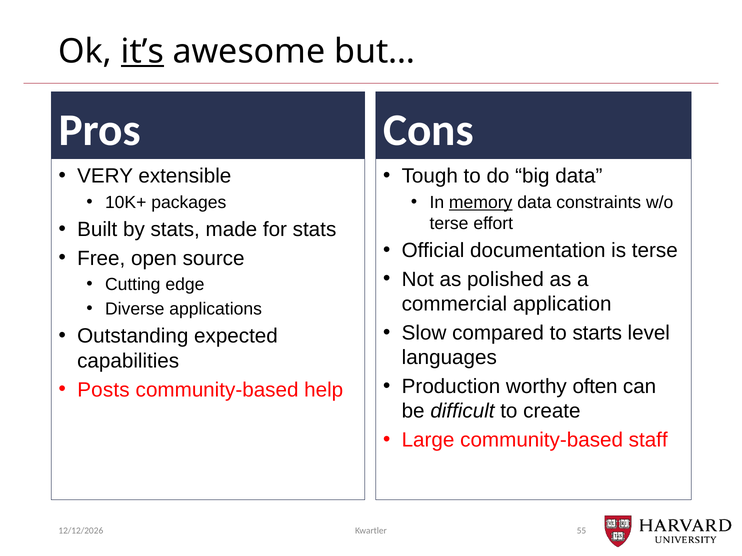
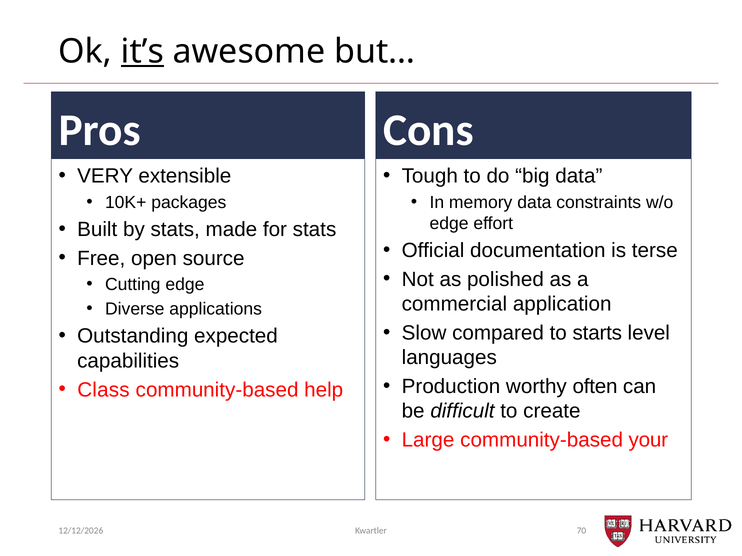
memory underline: present -> none
terse at (449, 224): terse -> edge
Posts: Posts -> Class
staff: staff -> your
55: 55 -> 70
